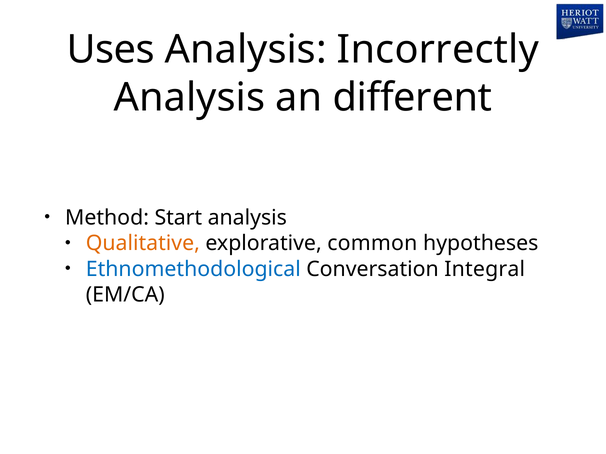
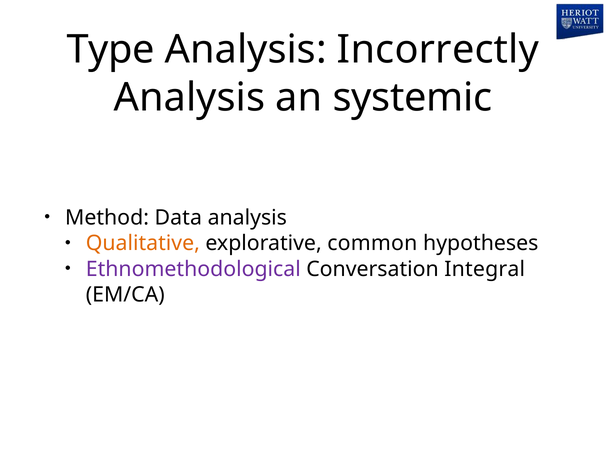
Uses: Uses -> Type
different: different -> systemic
Start: Start -> Data
Ethnomethodological colour: blue -> purple
